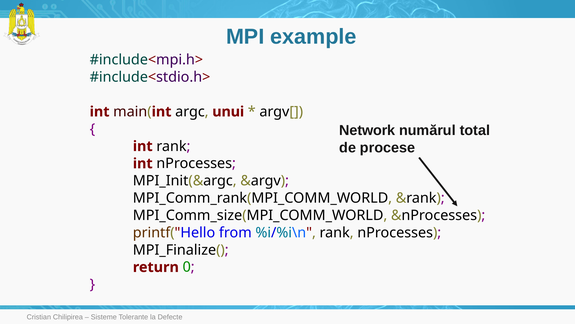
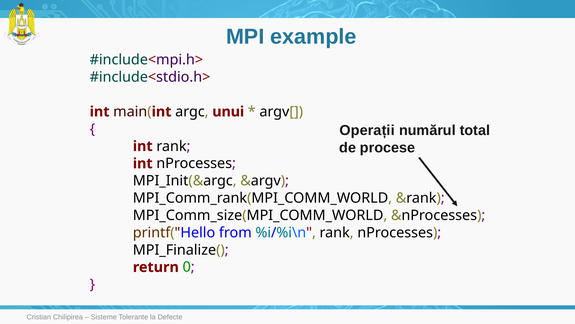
Network: Network -> Operații
